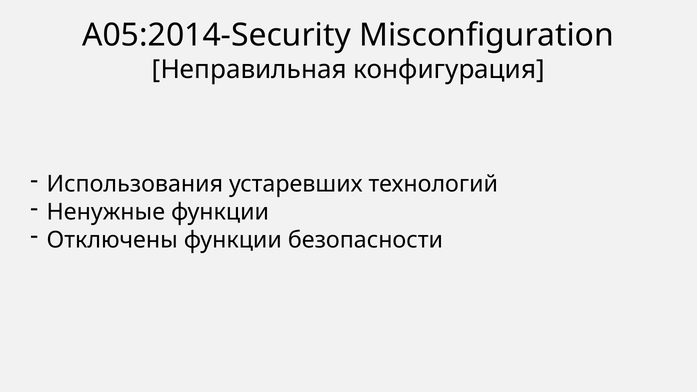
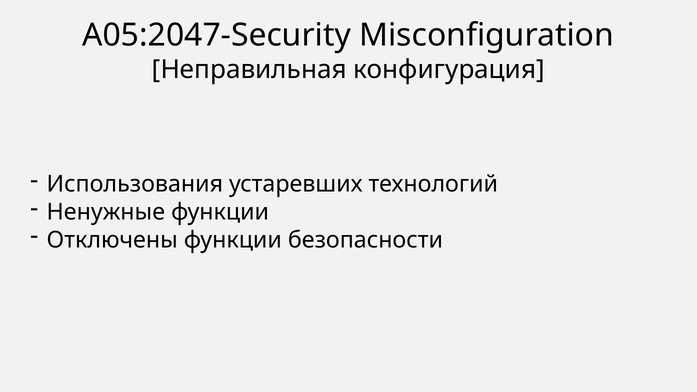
A05:2014-Security: A05:2014-Security -> A05:2047-Security
